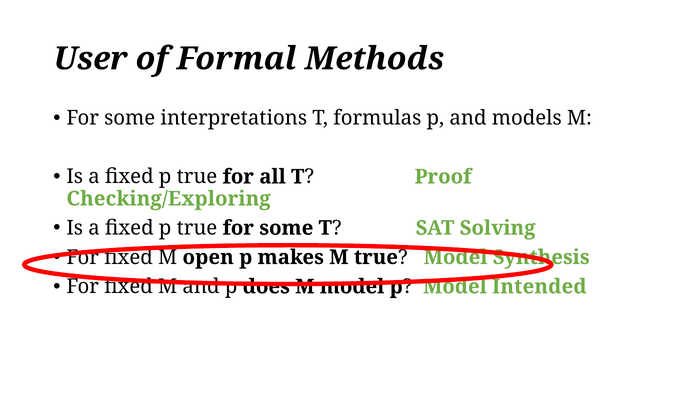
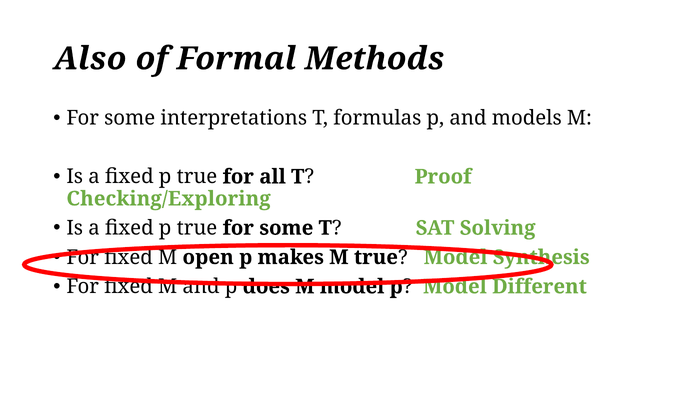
User: User -> Also
Intended: Intended -> Different
